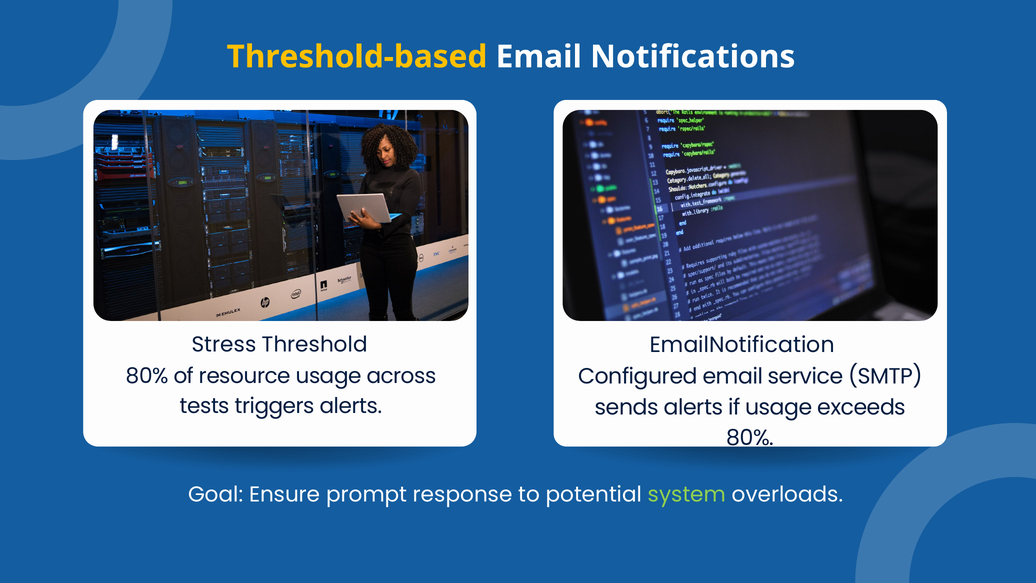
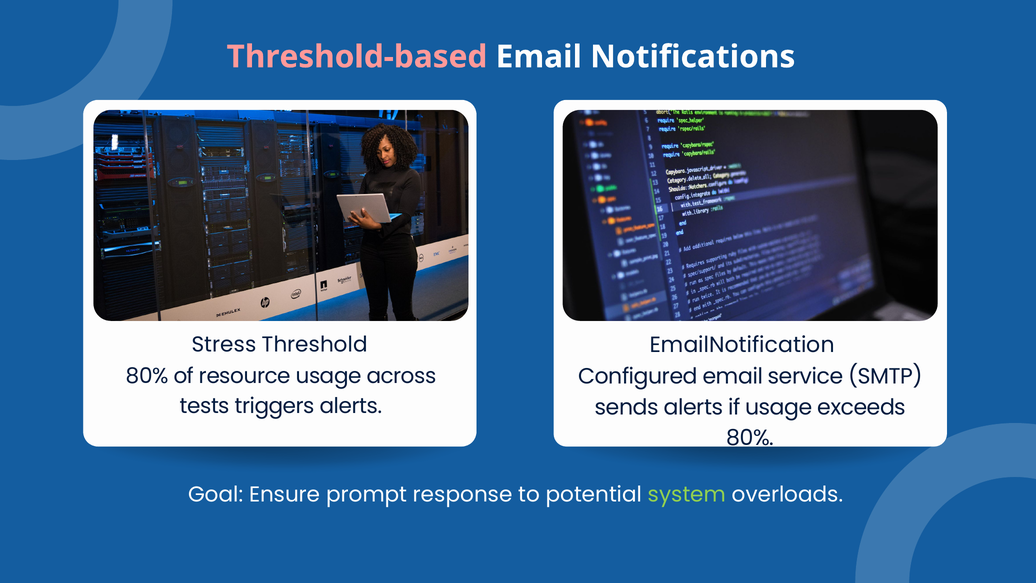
Threshold-based colour: yellow -> pink
